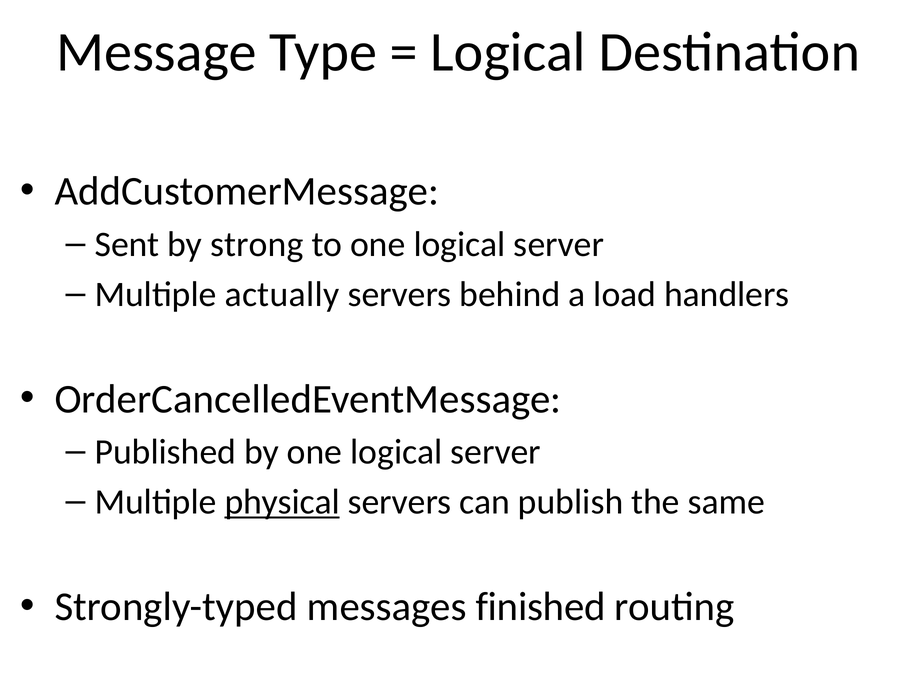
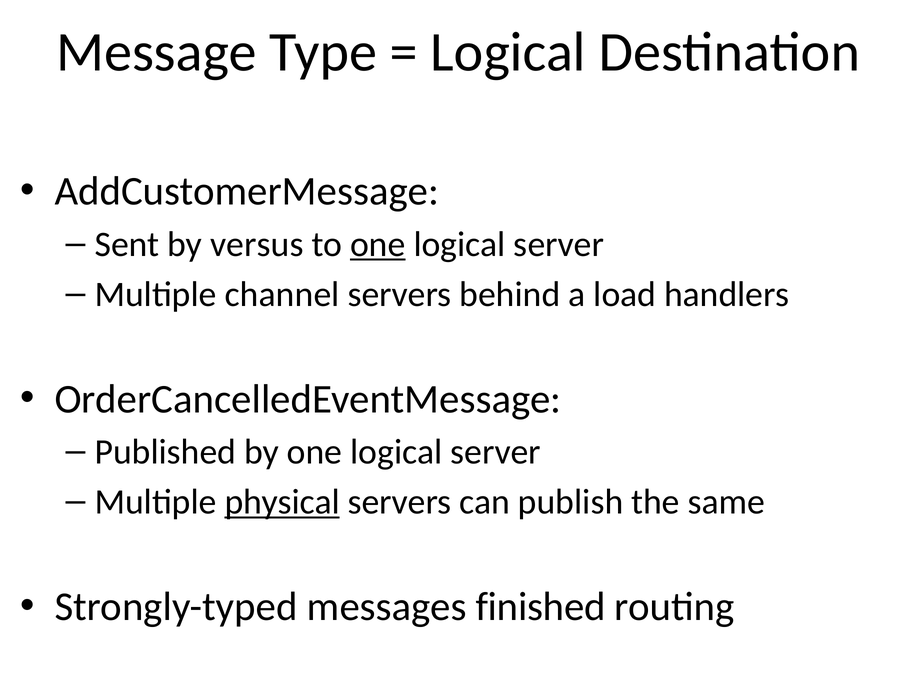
strong: strong -> versus
one at (378, 244) underline: none -> present
actually: actually -> channel
